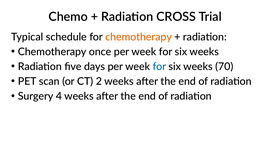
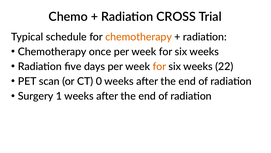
for at (159, 66) colour: blue -> orange
70: 70 -> 22
2: 2 -> 0
4: 4 -> 1
